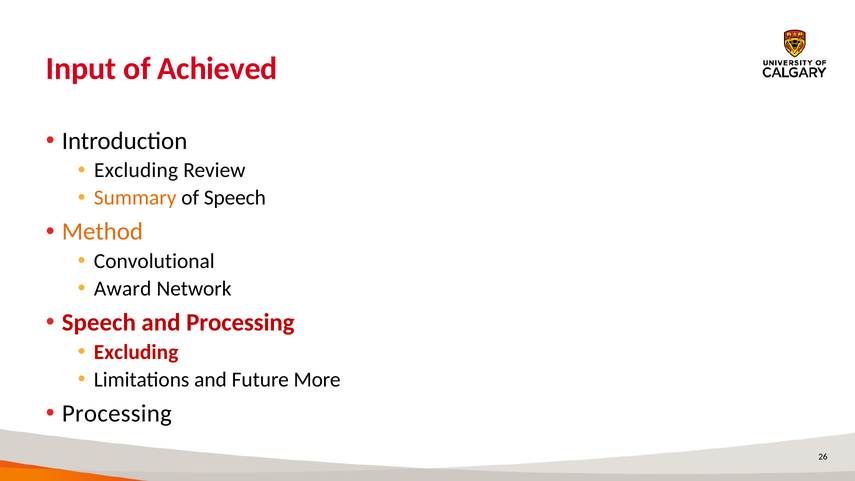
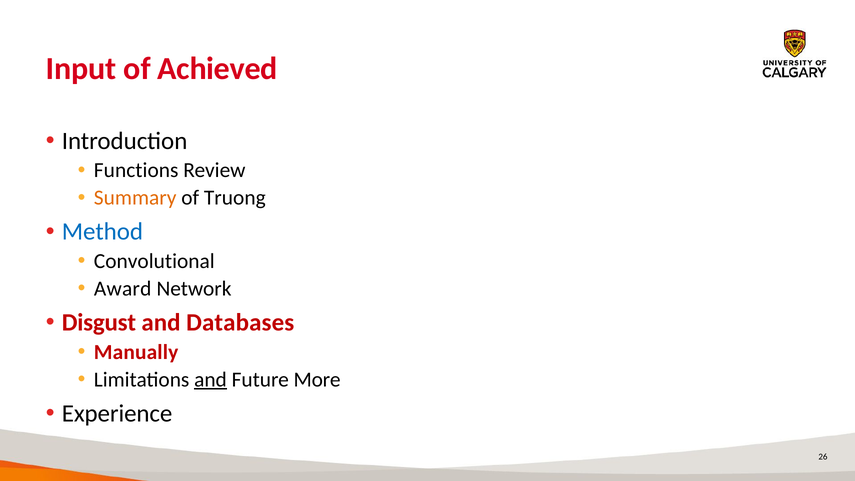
Excluding at (136, 170): Excluding -> Functions
of Speech: Speech -> Truong
Method colour: orange -> blue
Speech at (99, 323): Speech -> Disgust
and Processing: Processing -> Databases
Excluding at (136, 352): Excluding -> Manually
and at (210, 380) underline: none -> present
Processing at (117, 414): Processing -> Experience
